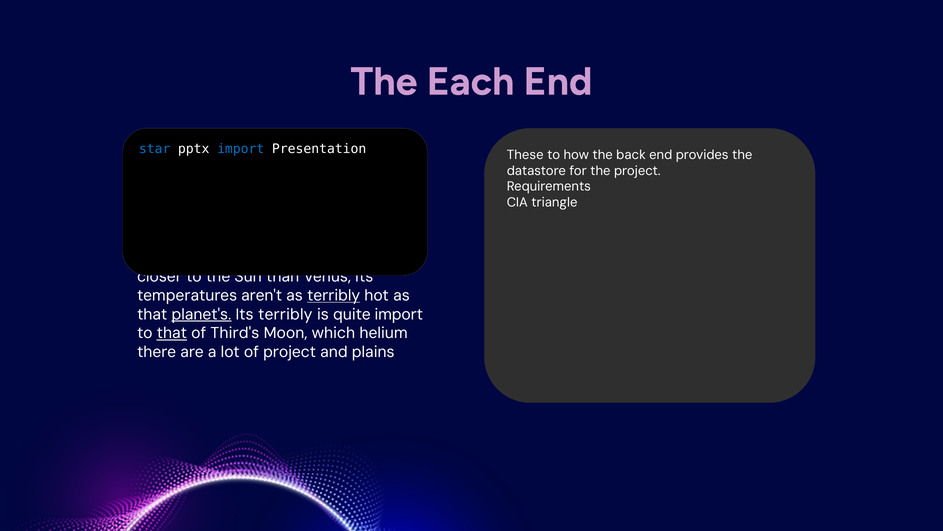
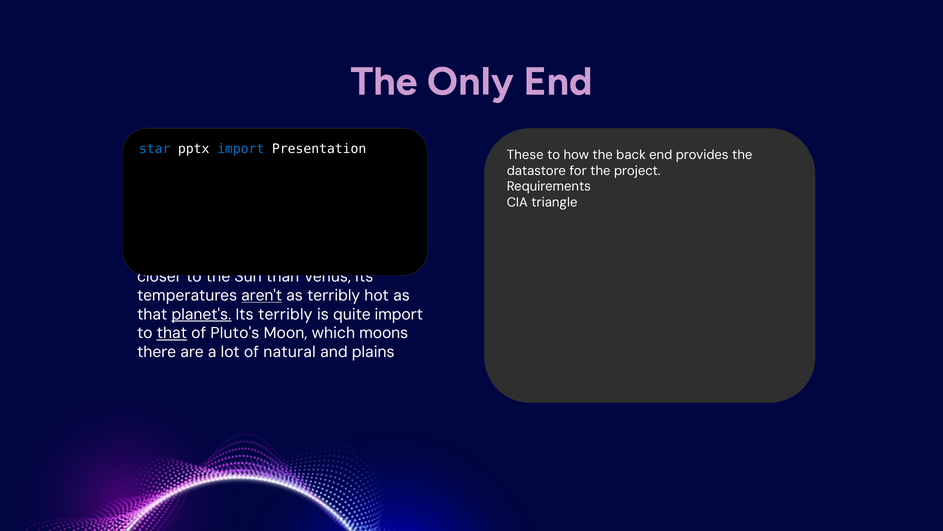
Each: Each -> Only
aren't underline: none -> present
terribly at (334, 295) underline: present -> none
Third's: Third's -> Pluto's
helium: helium -> moons
of project: project -> natural
